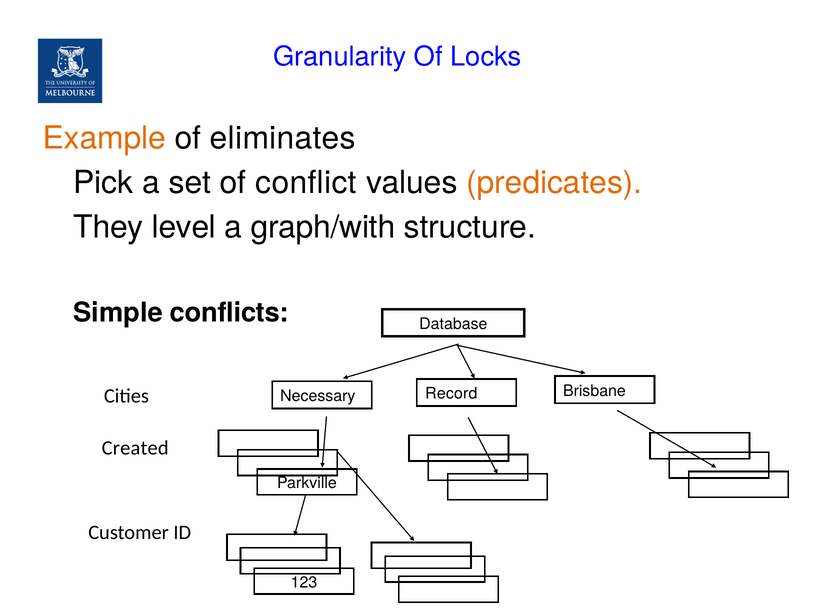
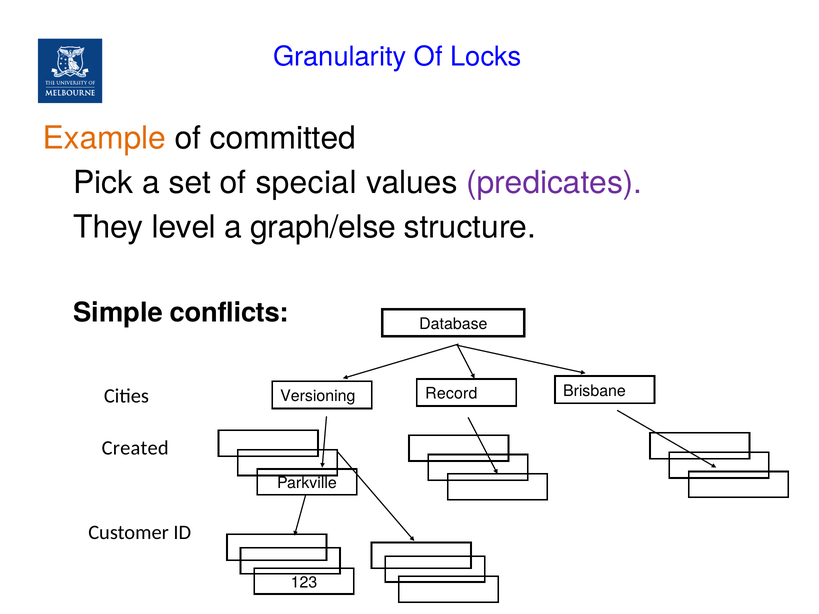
eliminates: eliminates -> committed
conflict: conflict -> special
predicates colour: orange -> purple
graph/with: graph/with -> graph/else
Necessary: Necessary -> Versioning
